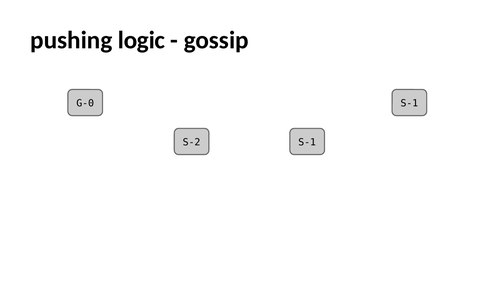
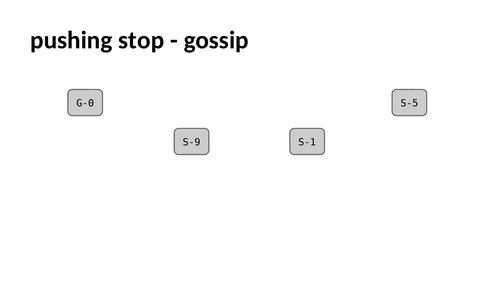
logic: logic -> stop
S-1 at (409, 103): S-1 -> S-5
S-2: S-2 -> S-9
